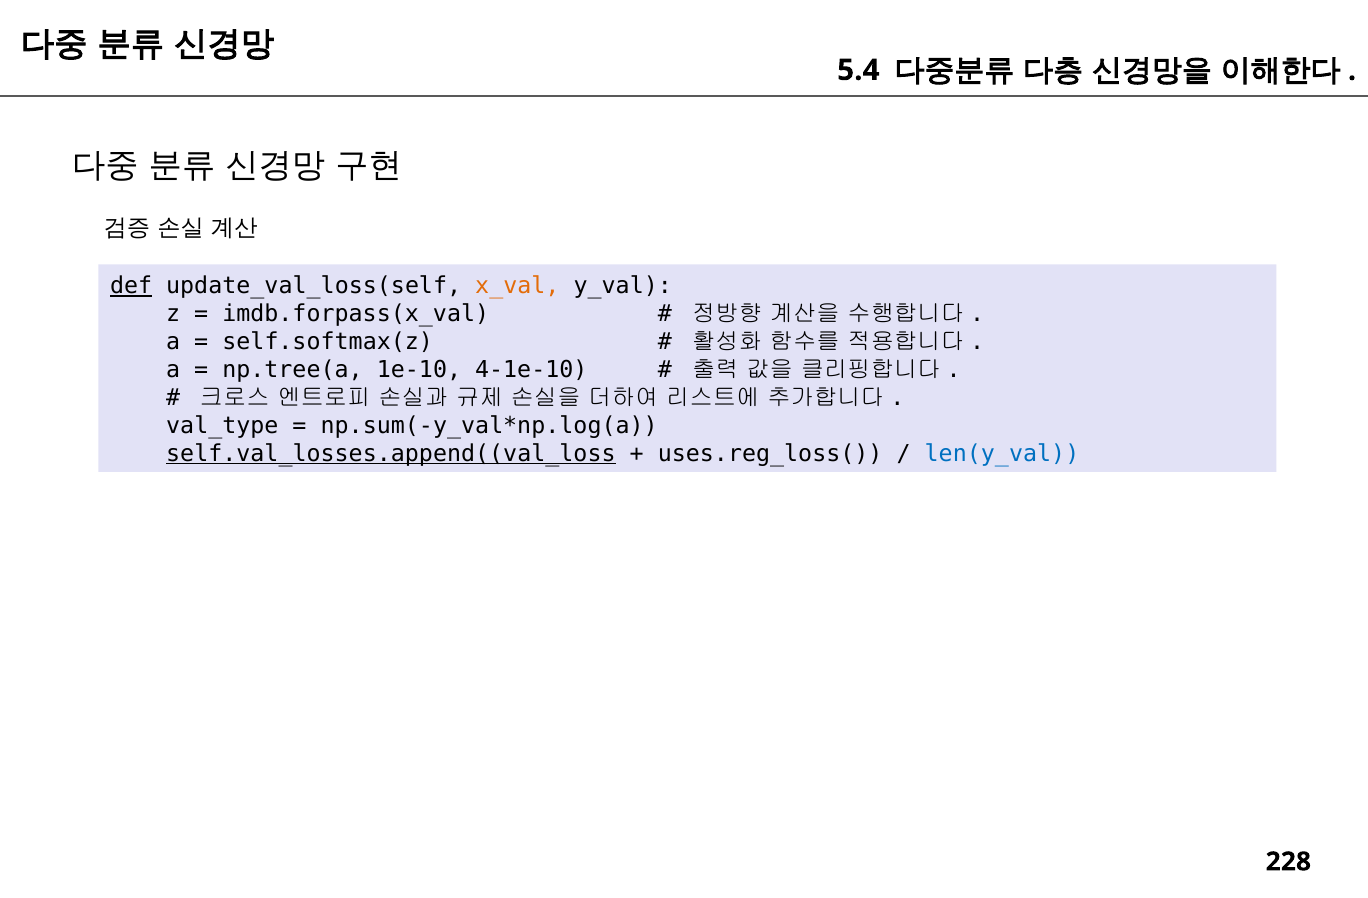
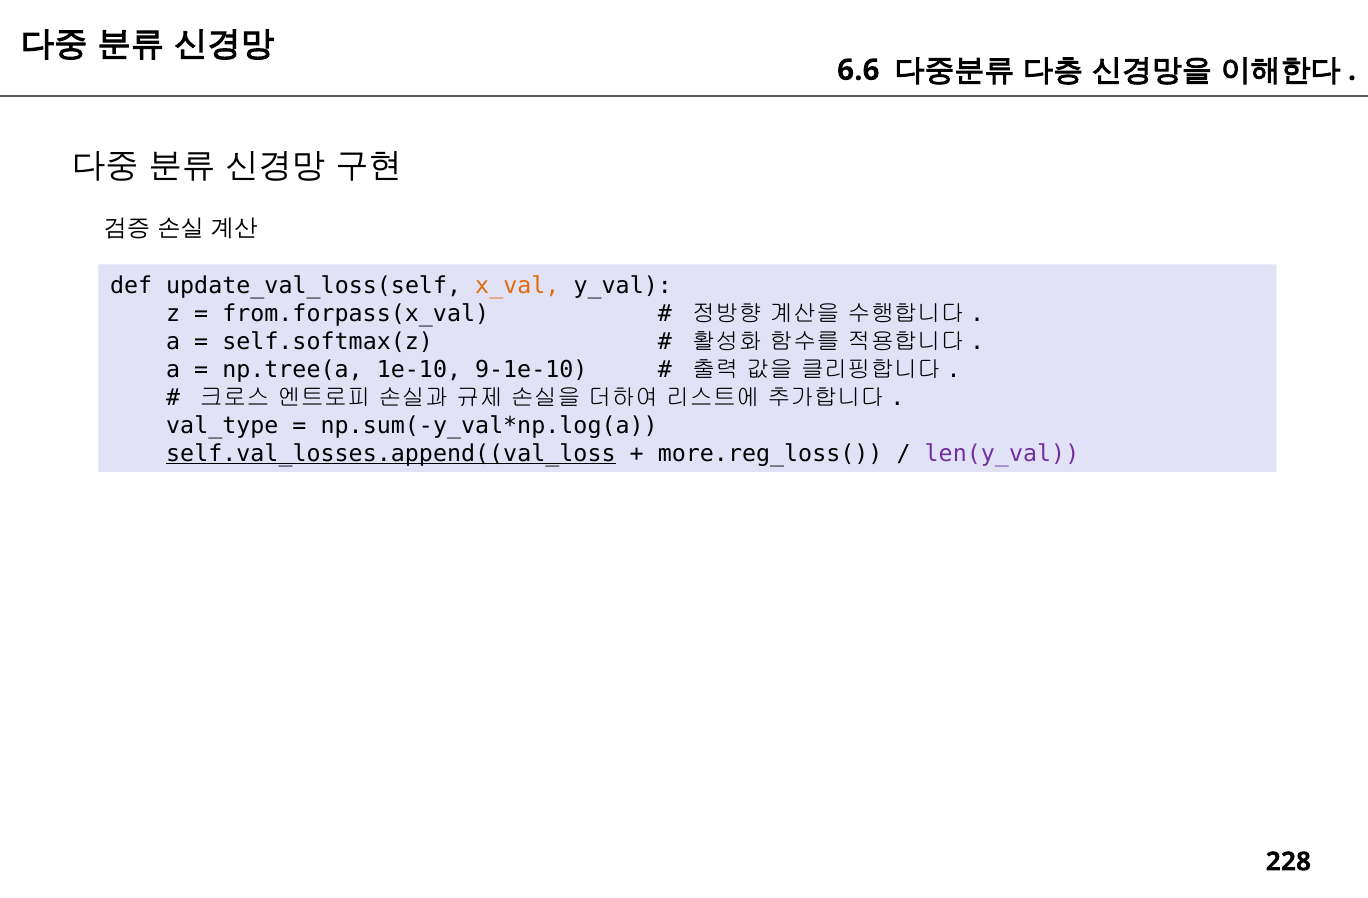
5.4: 5.4 -> 6.6
def underline: present -> none
imdb.forpass(x_val: imdb.forpass(x_val -> from.forpass(x_val
4-1e-10: 4-1e-10 -> 9-1e-10
uses.reg_loss(: uses.reg_loss( -> more.reg_loss(
len(y_val colour: blue -> purple
